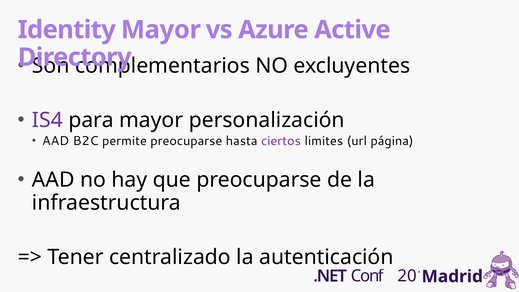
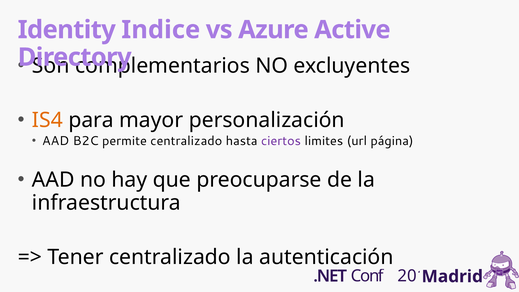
Identity Mayor: Mayor -> Indice
IS4 colour: purple -> orange
permite preocuparse: preocuparse -> centralizado
